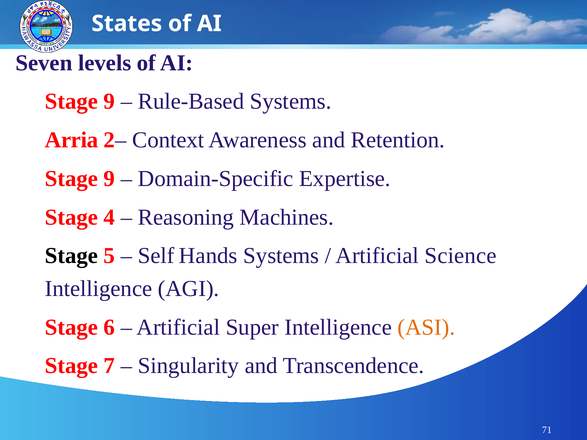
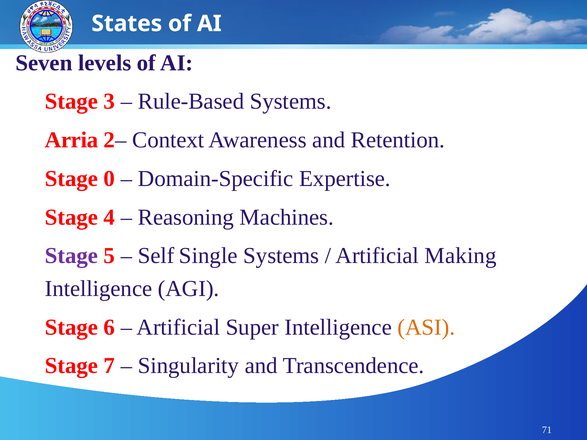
9 at (109, 101): 9 -> 3
9 at (109, 179): 9 -> 0
Stage at (71, 256) colour: black -> purple
Hands: Hands -> Single
Science: Science -> Making
